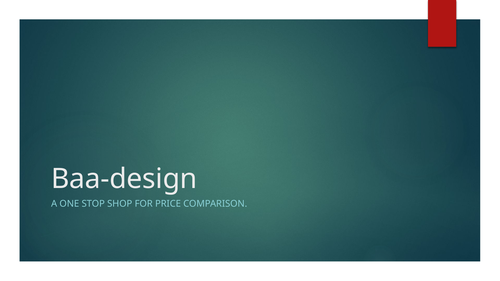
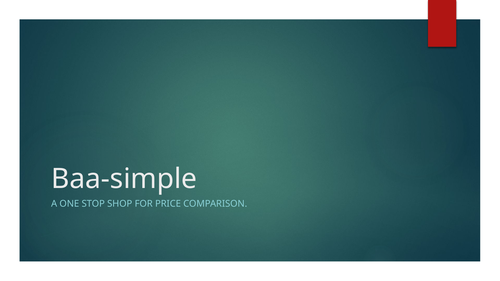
Baa-design: Baa-design -> Baa-simple
